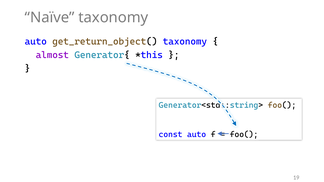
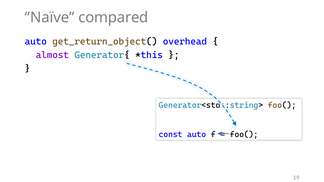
Naïve taxonomy: taxonomy -> compared
get_return_object( taxonomy: taxonomy -> overhead
